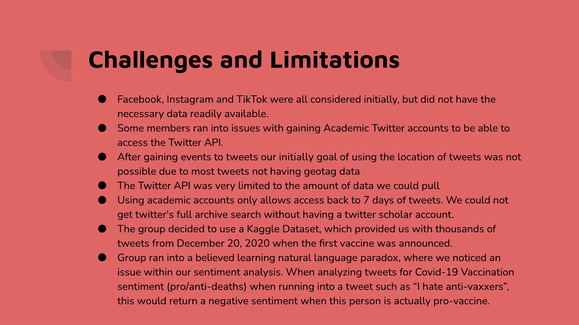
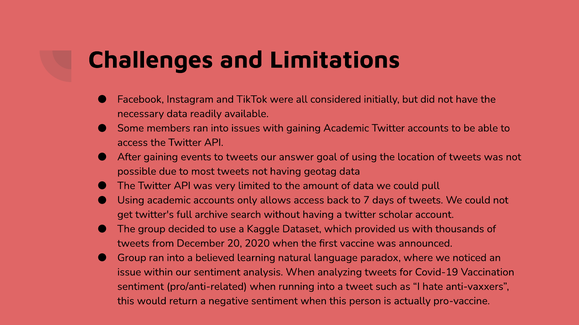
our initially: initially -> answer
pro/anti-deaths: pro/anti-deaths -> pro/anti-related
